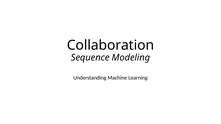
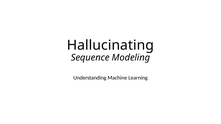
Collaboration: Collaboration -> Hallucinating
